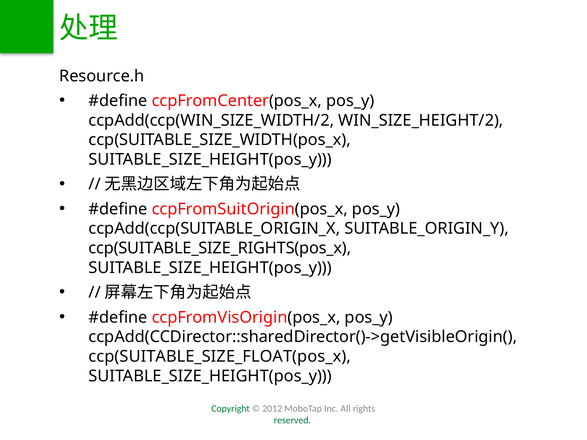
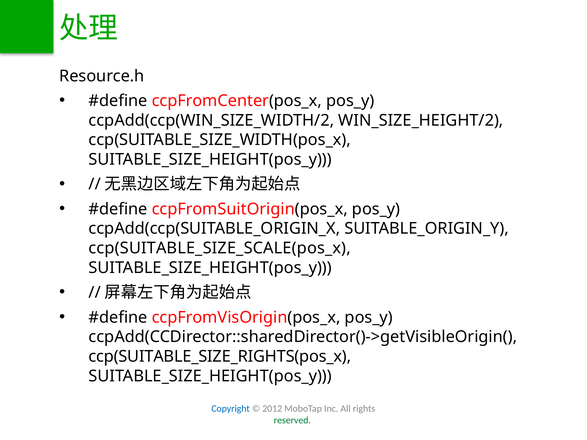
ccp(SUITABLE_SIZE_RIGHTS(pos_x: ccp(SUITABLE_SIZE_RIGHTS(pos_x -> ccp(SUITABLE_SIZE_SCALE(pos_x
ccp(SUITABLE_SIZE_FLOAT(pos_x: ccp(SUITABLE_SIZE_FLOAT(pos_x -> ccp(SUITABLE_SIZE_RIGHTS(pos_x
Copyright colour: green -> blue
